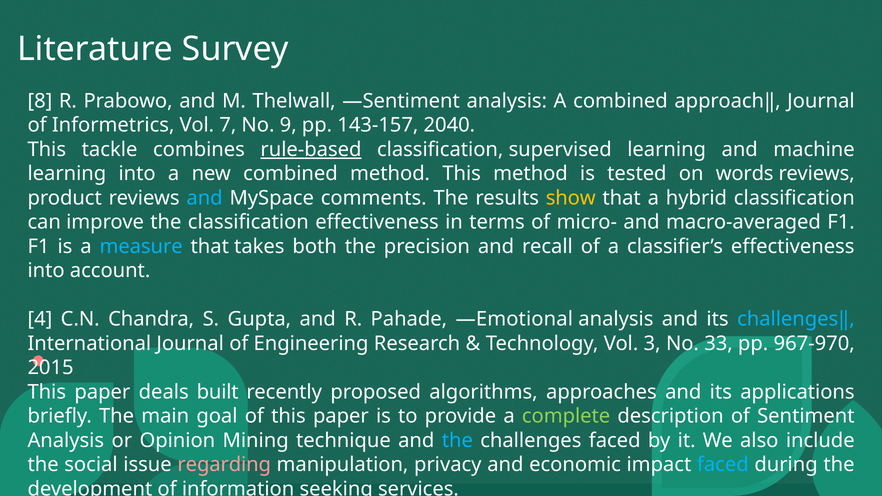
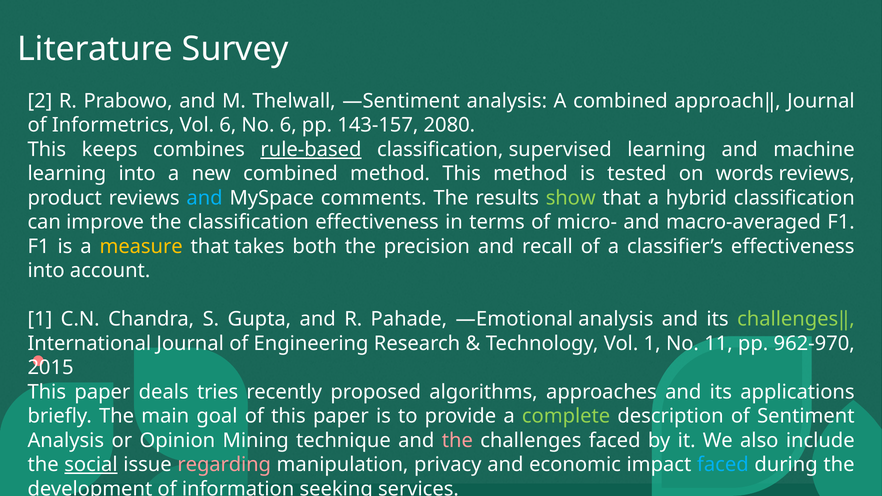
8: 8 -> 2
Vol 7: 7 -> 6
No 9: 9 -> 6
2040: 2040 -> 2080
tackle: tackle -> keeps
show colour: yellow -> light green
measure colour: light blue -> yellow
4 at (40, 319): 4 -> 1
challenges‖ colour: light blue -> light green
Vol 3: 3 -> 1
33: 33 -> 11
967-970: 967-970 -> 962-970
built: built -> tries
the at (457, 440) colour: light blue -> pink
social underline: none -> present
